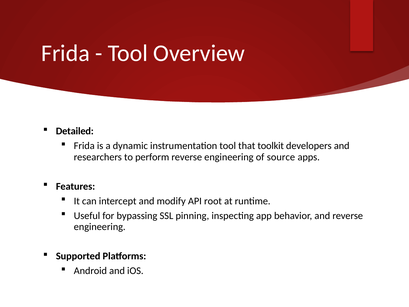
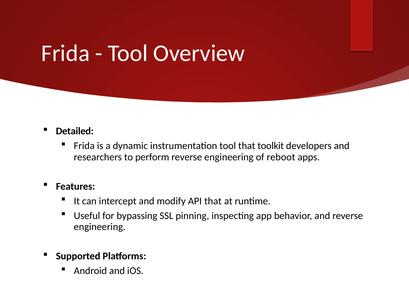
source: source -> reboot
API root: root -> that
